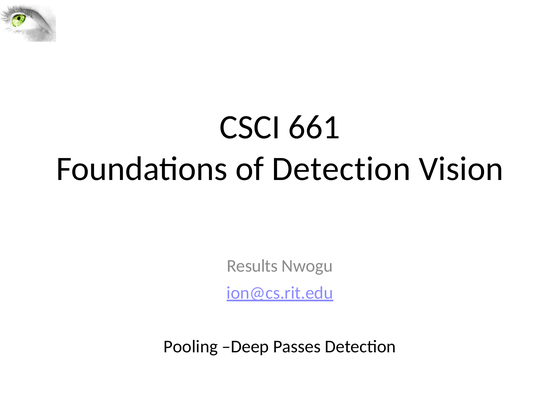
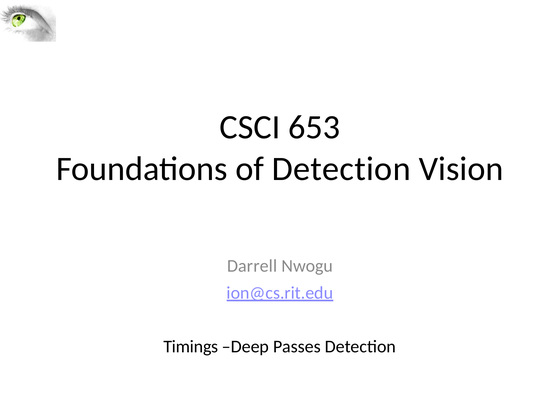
661: 661 -> 653
Results: Results -> Darrell
Pooling: Pooling -> Timings
